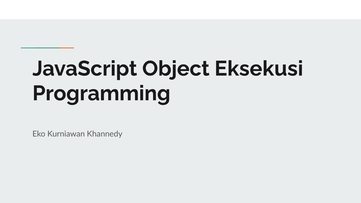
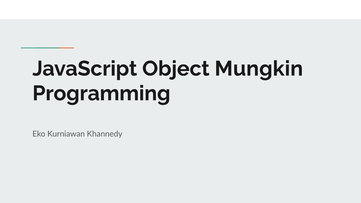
Eksekusi: Eksekusi -> Mungkin
